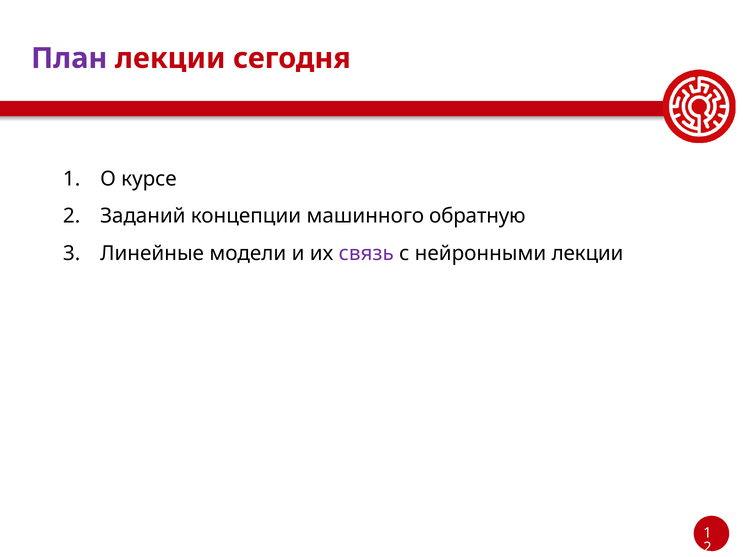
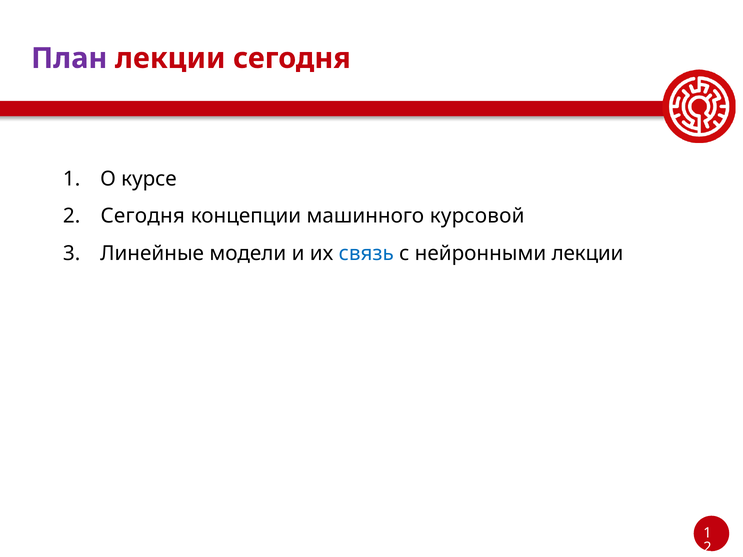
Заданий at (143, 216): Заданий -> Сегодня
обратную: обратную -> курсовой
связь colour: purple -> blue
